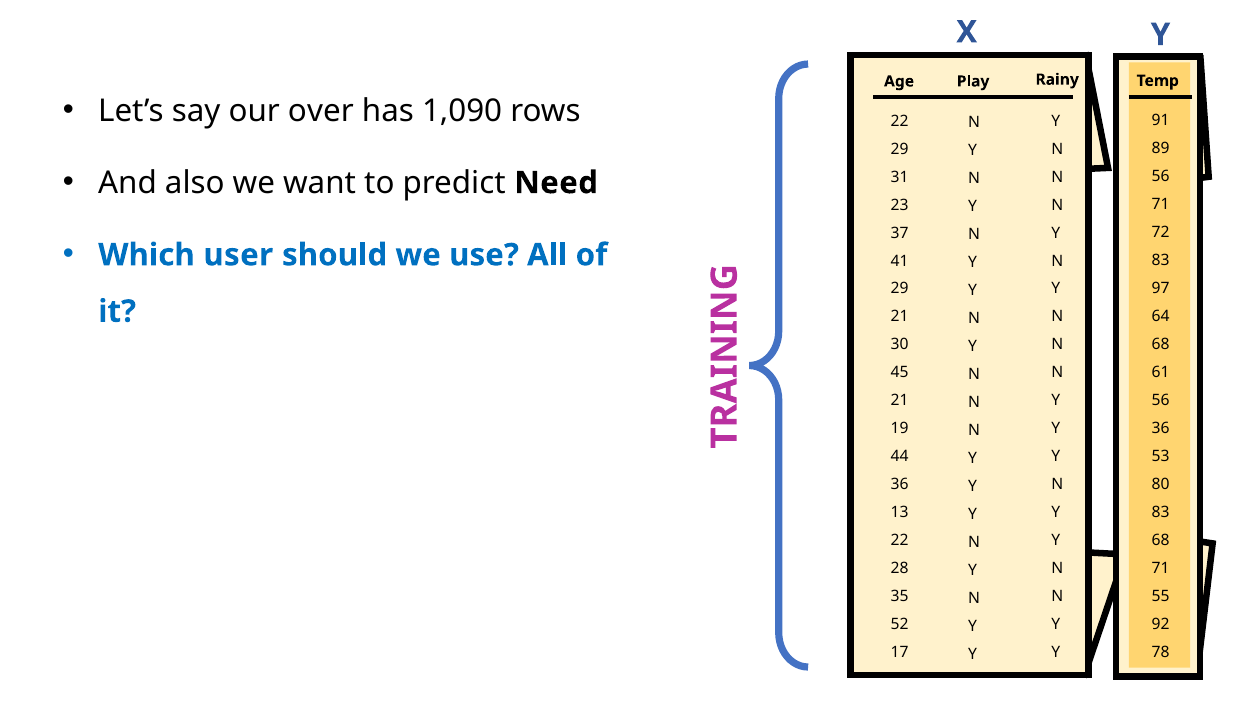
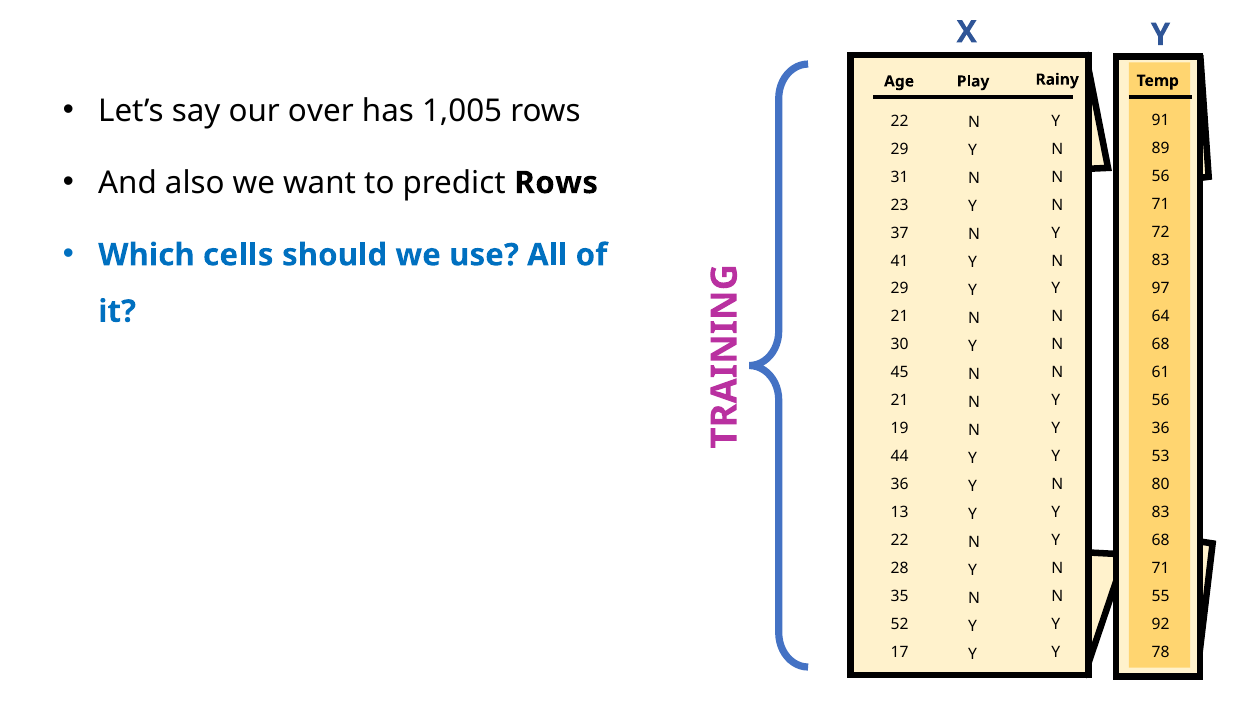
1,090: 1,090 -> 1,005
predict Need: Need -> Rows
user: user -> cells
